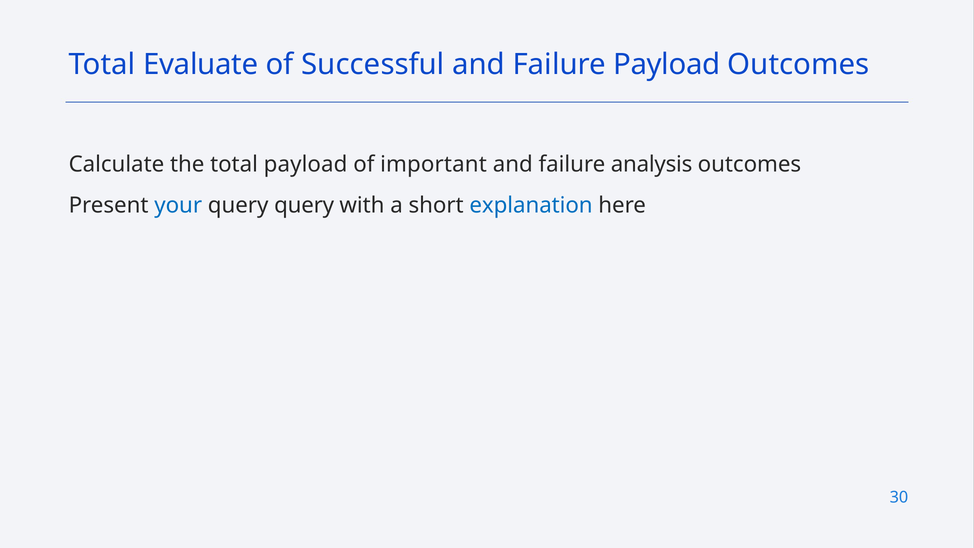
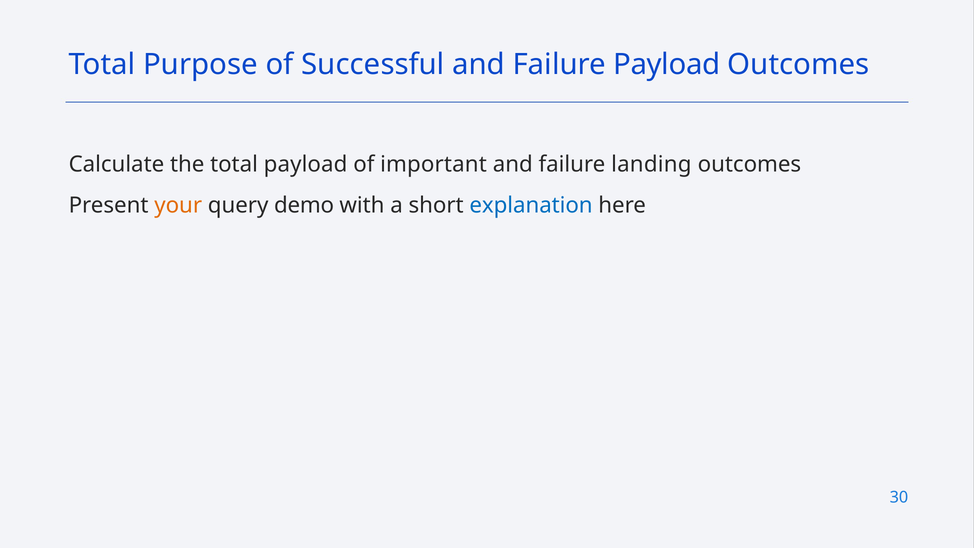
Evaluate: Evaluate -> Purpose
analysis: analysis -> landing
your colour: blue -> orange
query query: query -> demo
